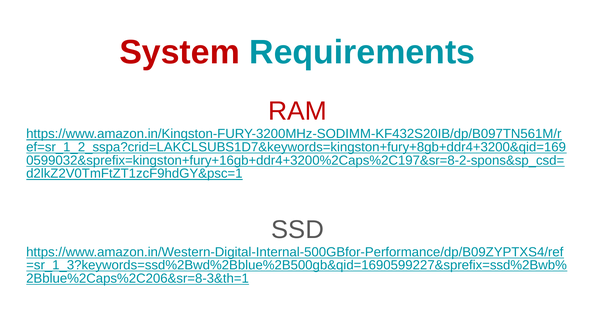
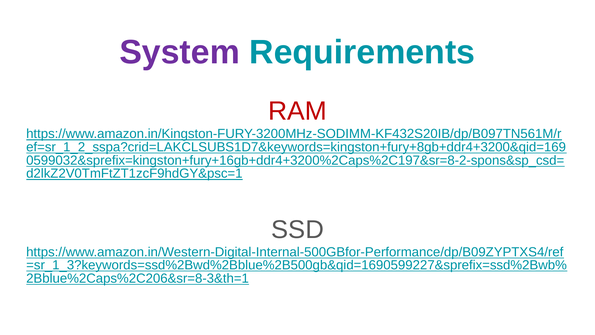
System colour: red -> purple
